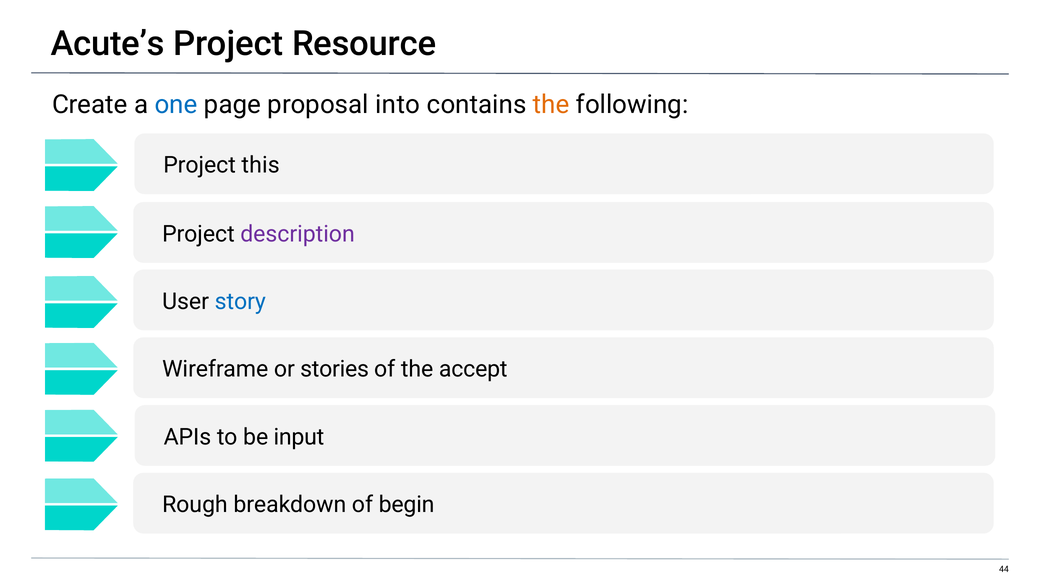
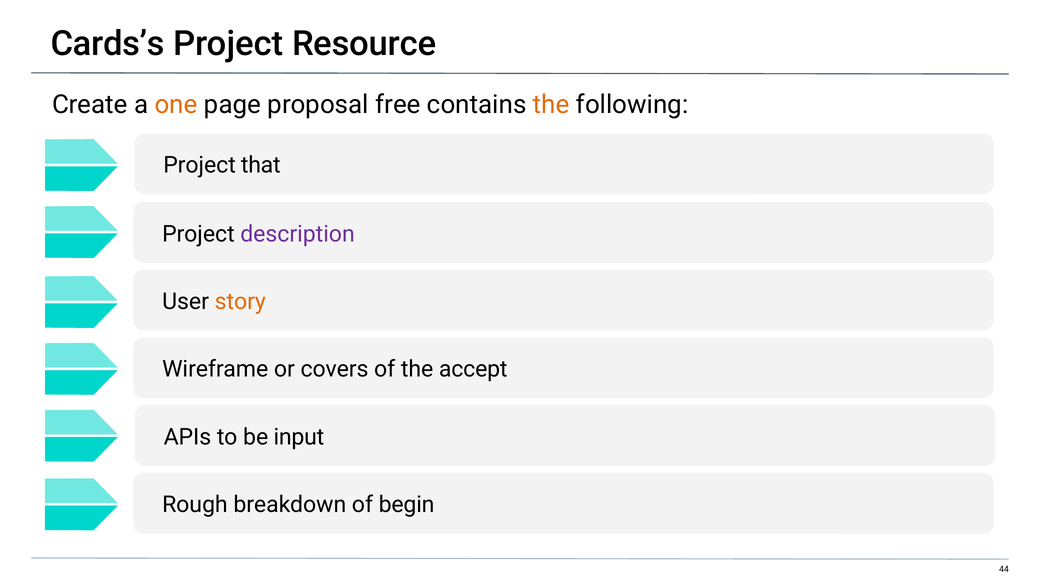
Acute’s: Acute’s -> Cards’s
one colour: blue -> orange
into: into -> free
this: this -> that
story colour: blue -> orange
stories: stories -> covers
